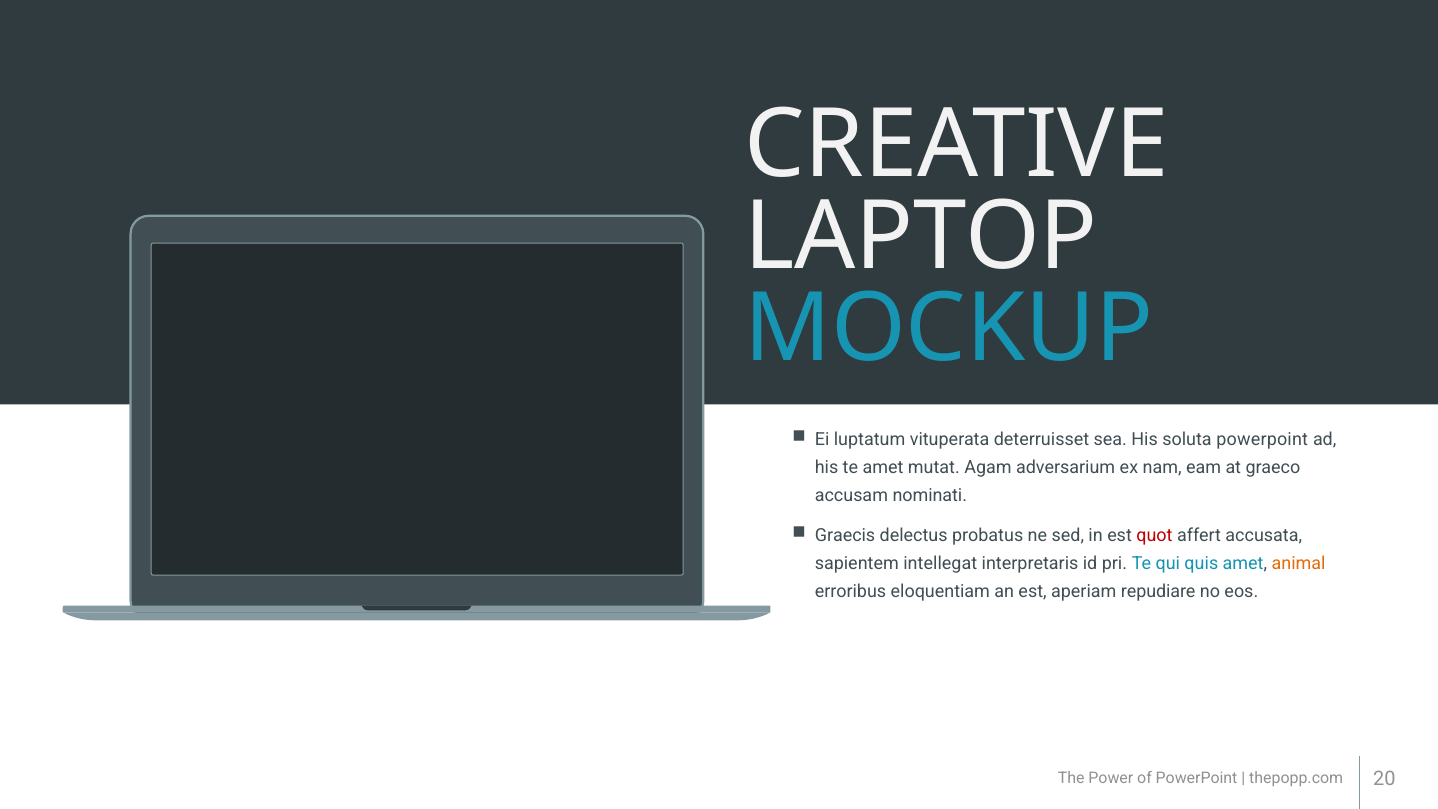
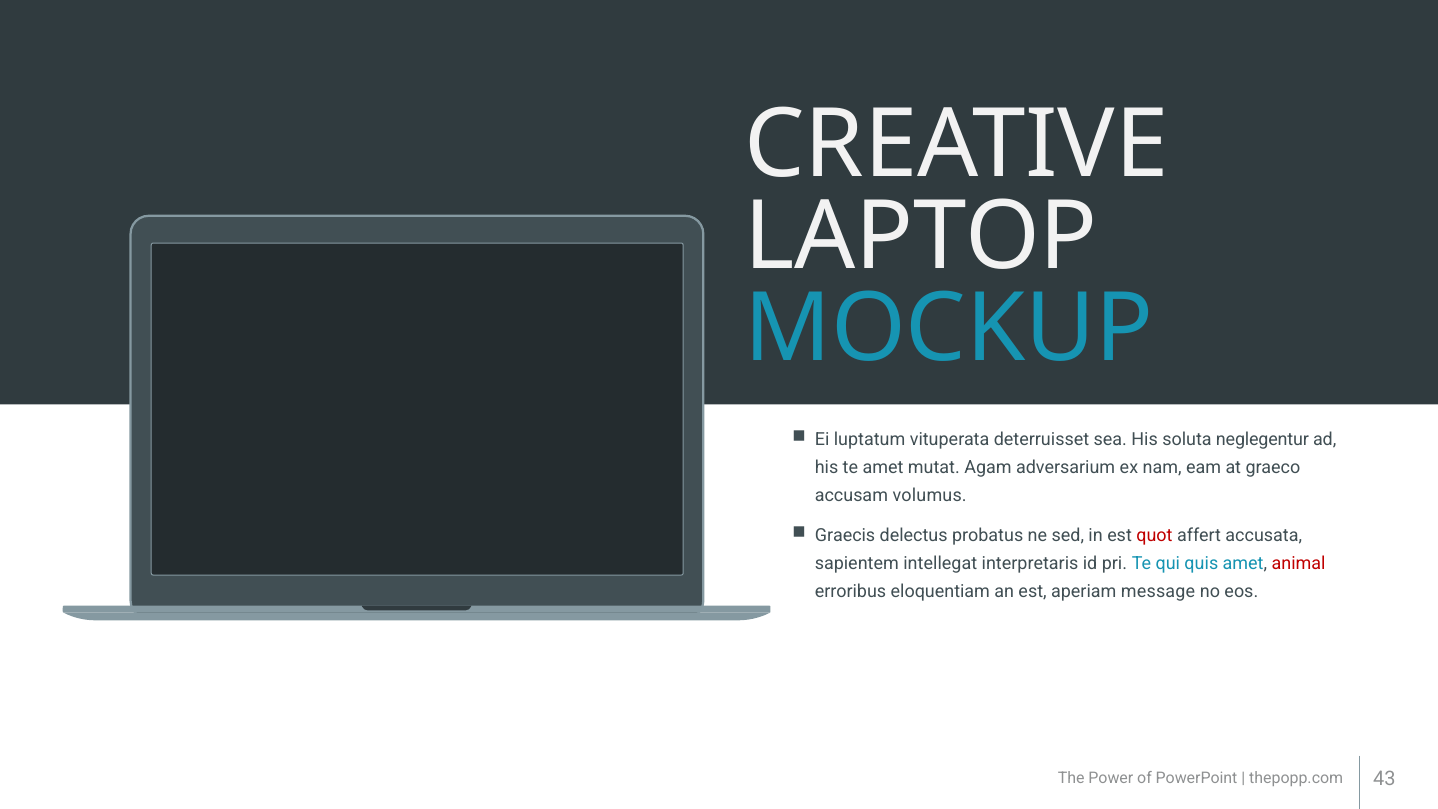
soluta powerpoint: powerpoint -> neglegentur
nominati: nominati -> volumus
animal colour: orange -> red
repudiare: repudiare -> message
20: 20 -> 43
